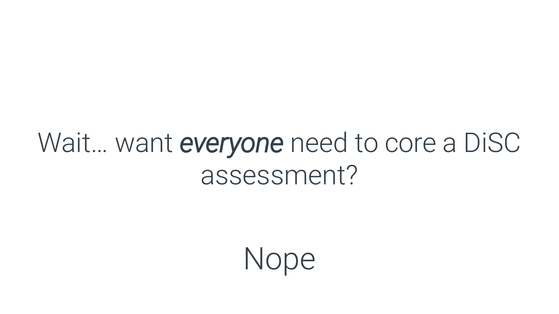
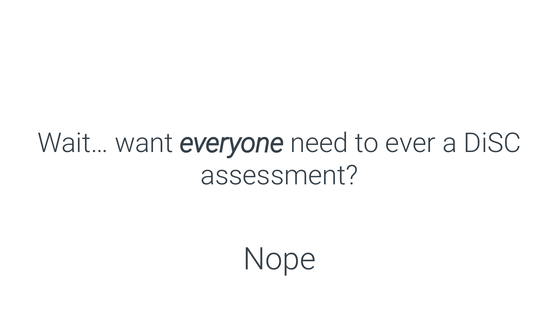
core: core -> ever
